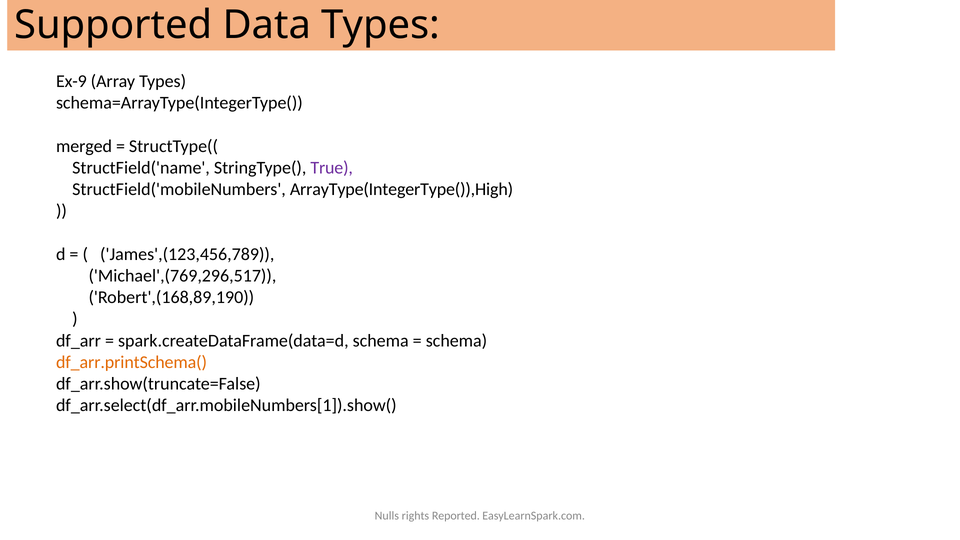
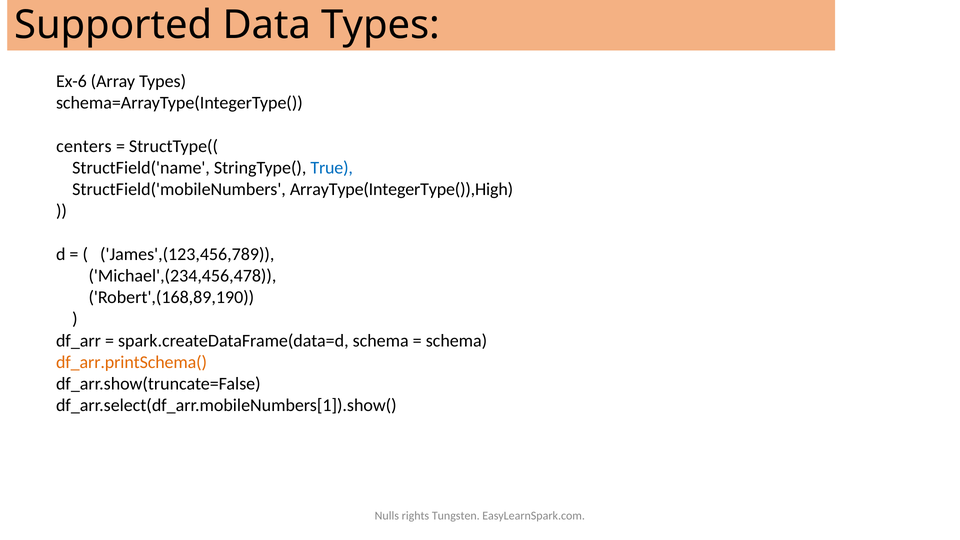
Ex-9: Ex-9 -> Ex-6
merged: merged -> centers
True colour: purple -> blue
Michael',(769,296,517: Michael',(769,296,517 -> Michael',(234,456,478
Reported: Reported -> Tungsten
